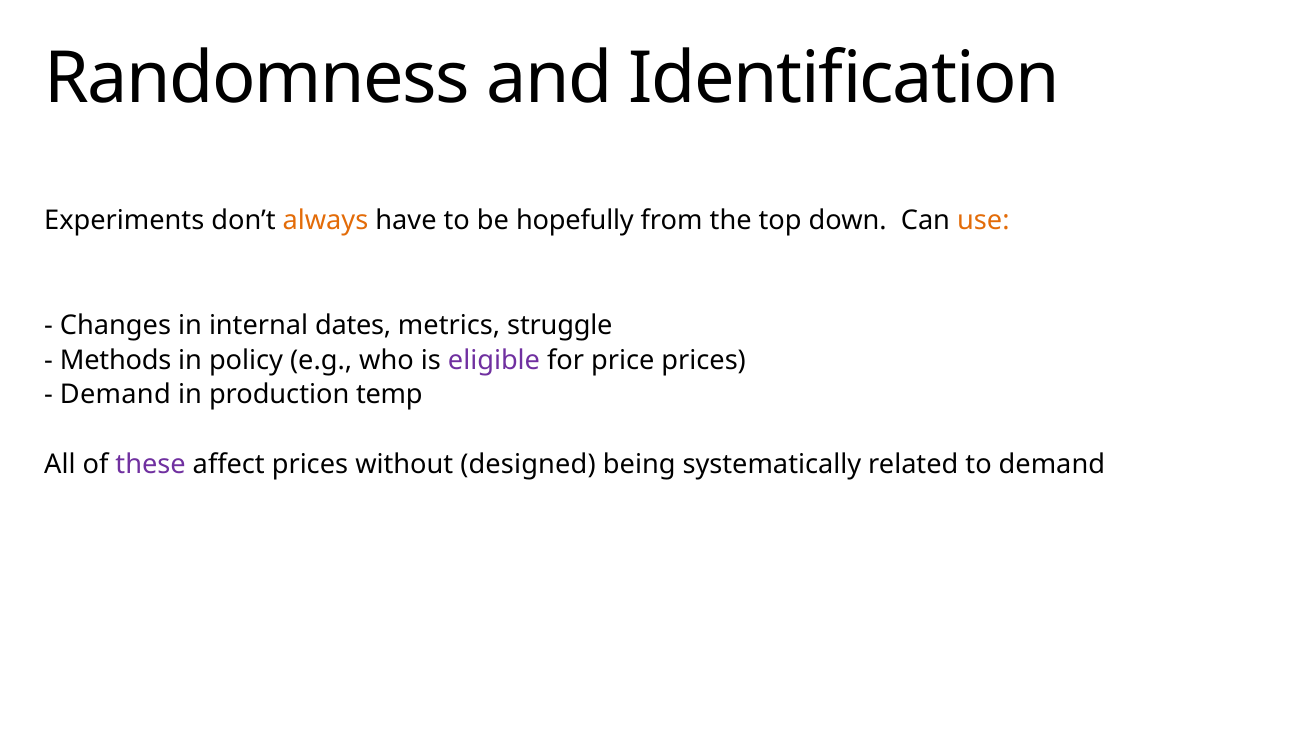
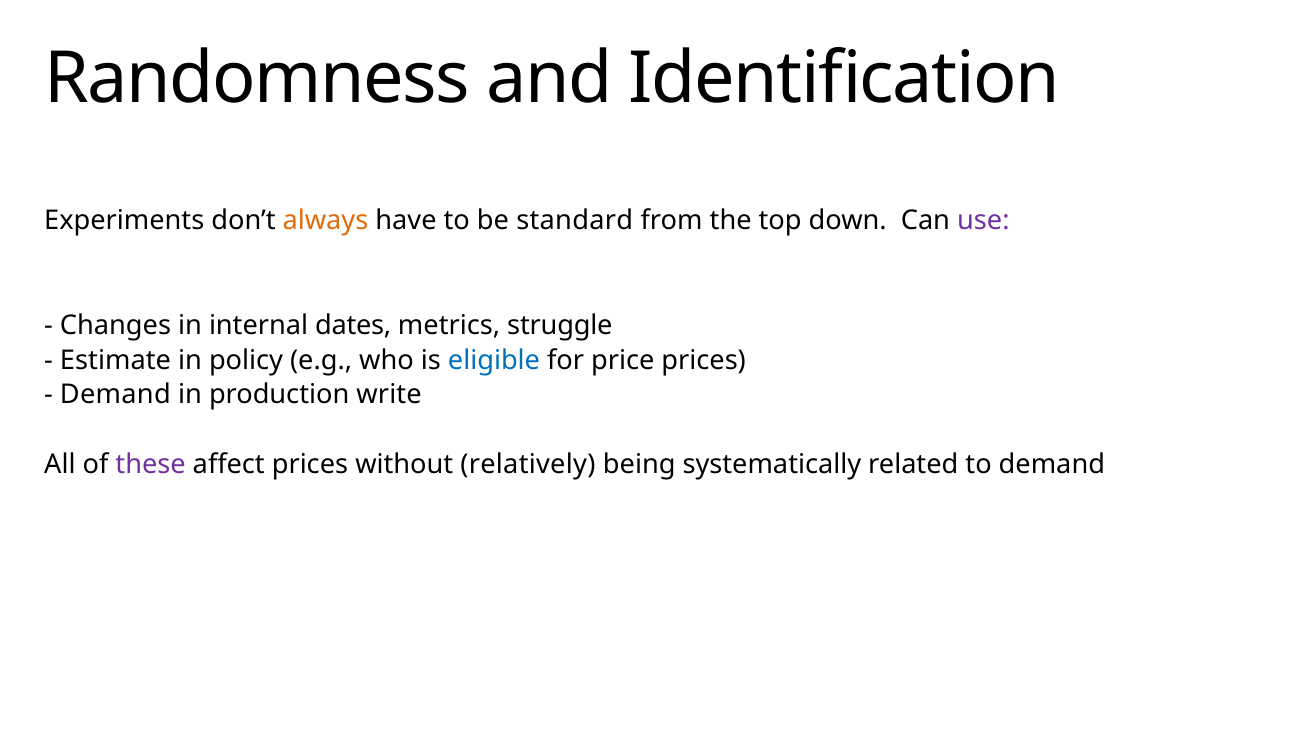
hopefully: hopefully -> standard
use colour: orange -> purple
Methods: Methods -> Estimate
eligible colour: purple -> blue
temp: temp -> write
designed: designed -> relatively
